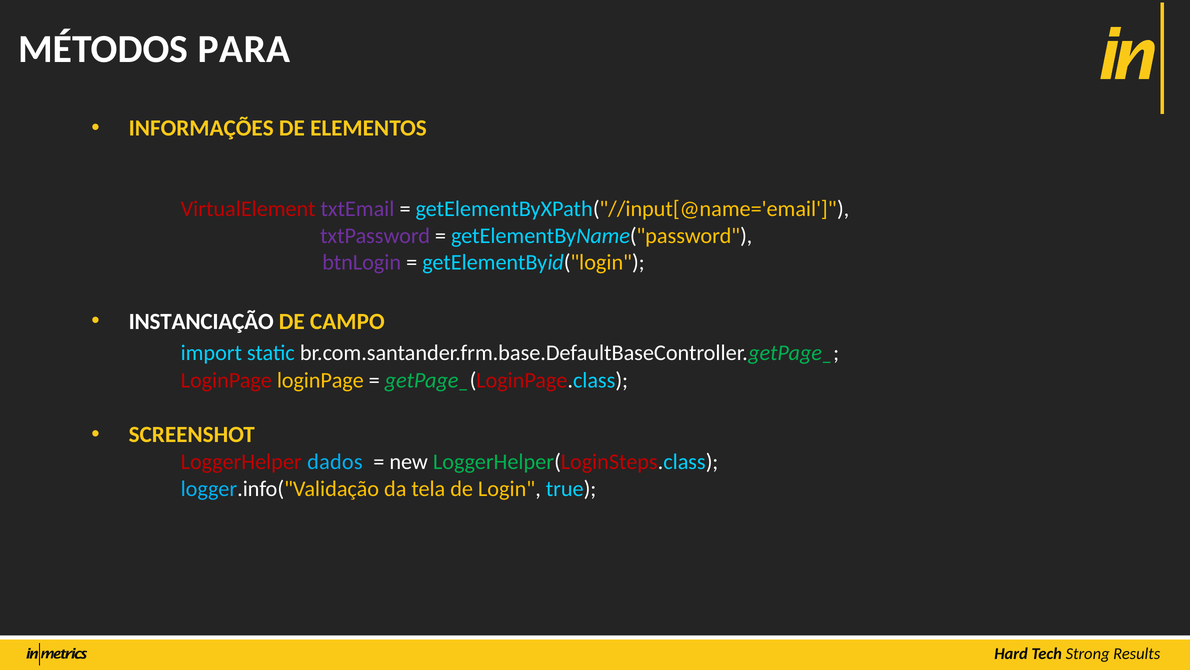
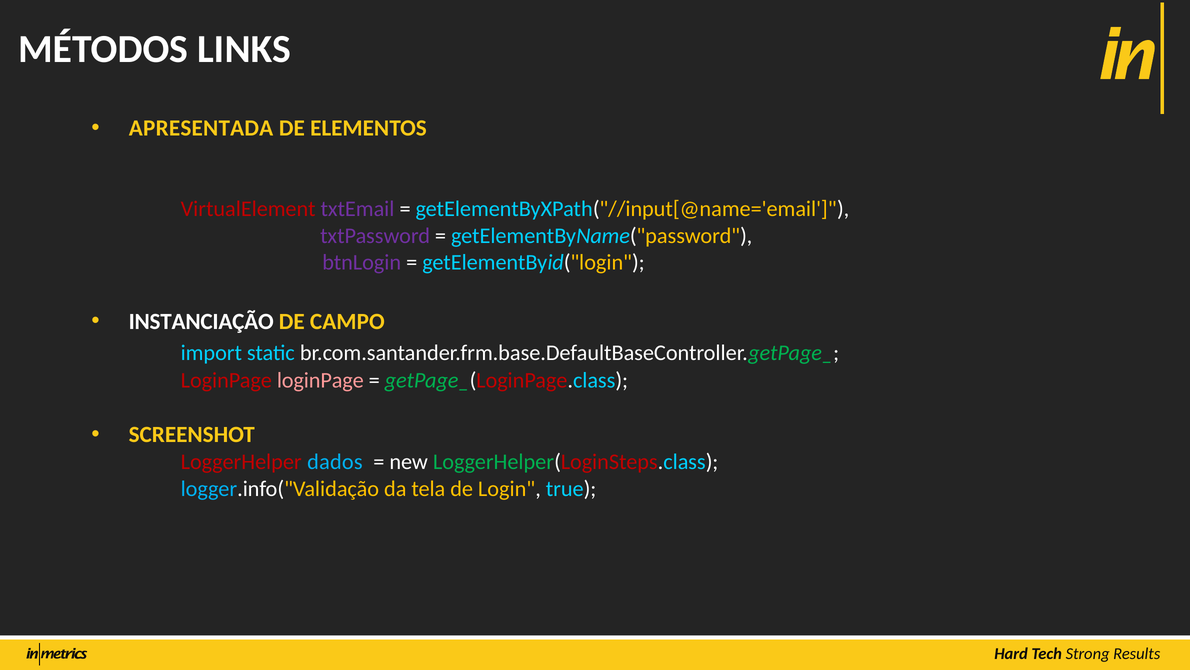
PARA: PARA -> LINKS
INFORMAÇÕES: INFORMAÇÕES -> APRESENTADA
loginPage at (320, 380) colour: yellow -> pink
